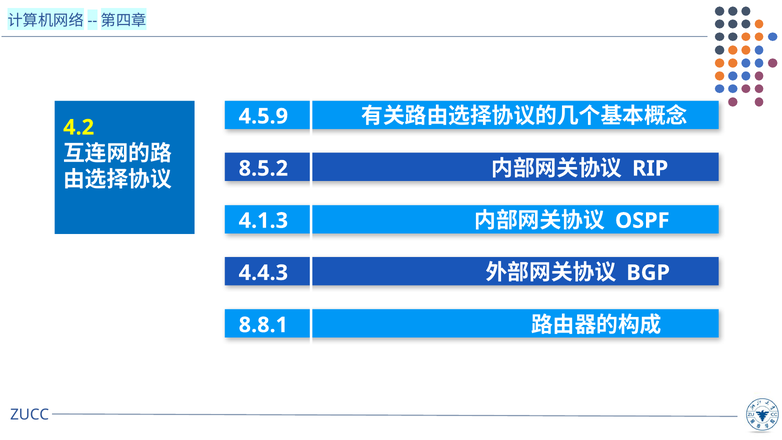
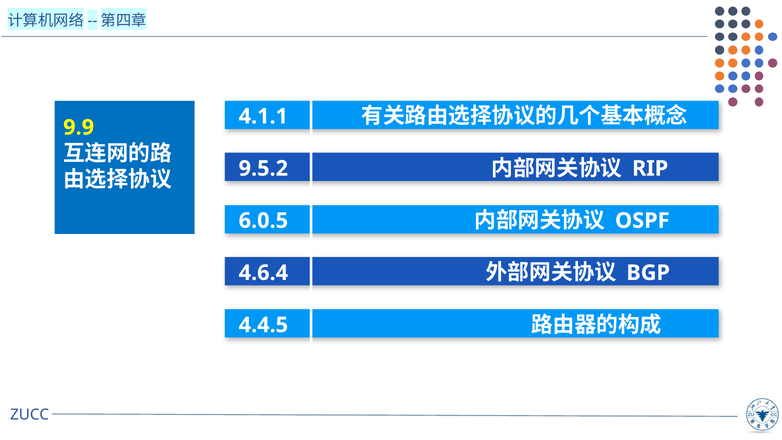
4.5.9: 4.5.9 -> 4.1.1
4.2: 4.2 -> 9.9
8.5.2: 8.5.2 -> 9.5.2
4.1.3: 4.1.3 -> 6.0.5
4.4.3: 4.4.3 -> 4.6.4
8.8.1: 8.8.1 -> 4.4.5
